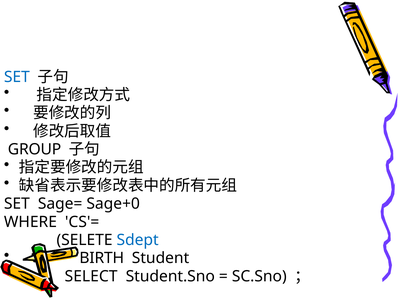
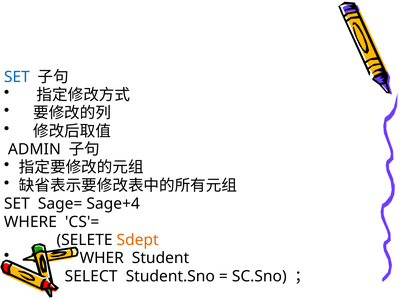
GROUP: GROUP -> ADMIN
Sage+0: Sage+0 -> Sage+4
Sdept colour: blue -> orange
BIRTH: BIRTH -> WHER
